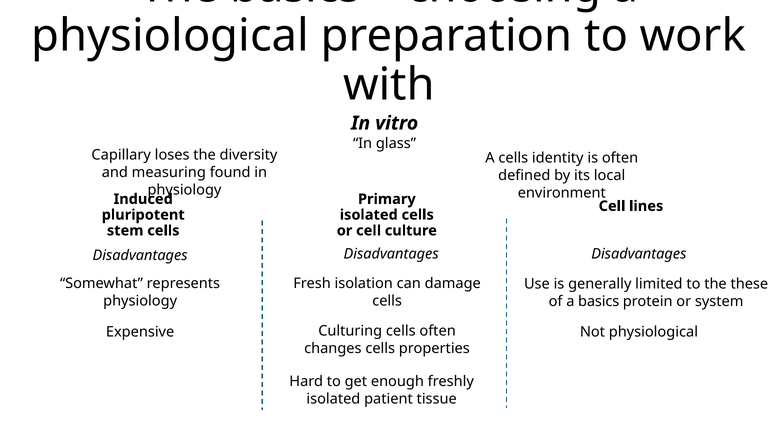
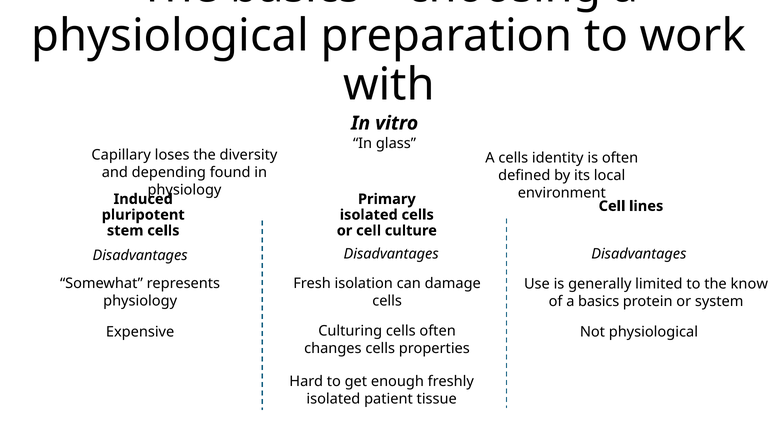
measuring: measuring -> depending
these: these -> know
